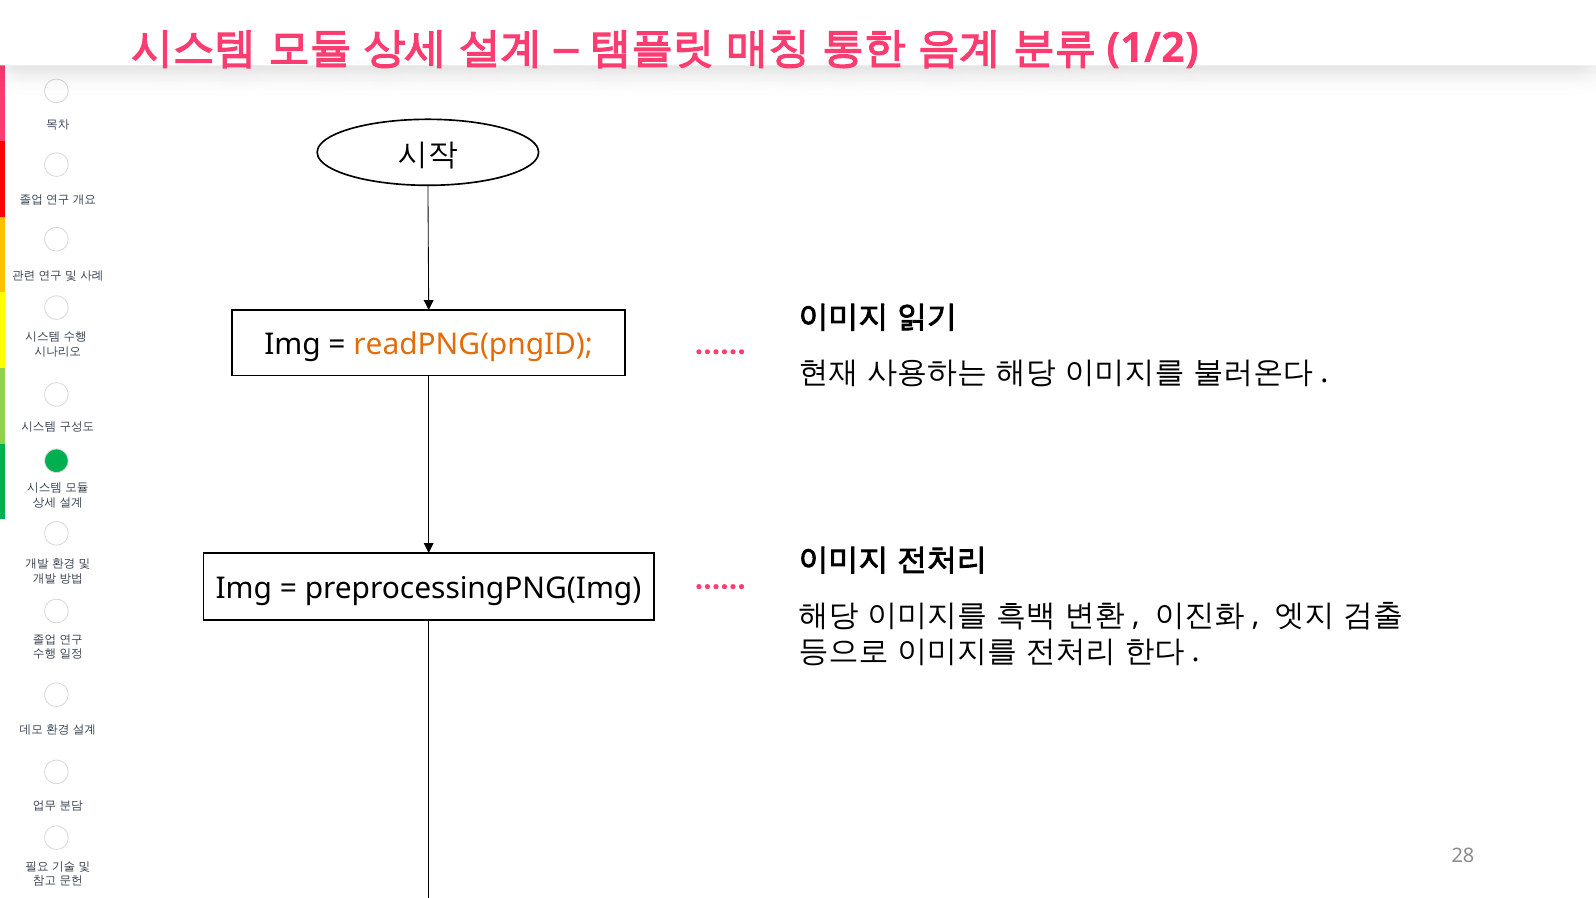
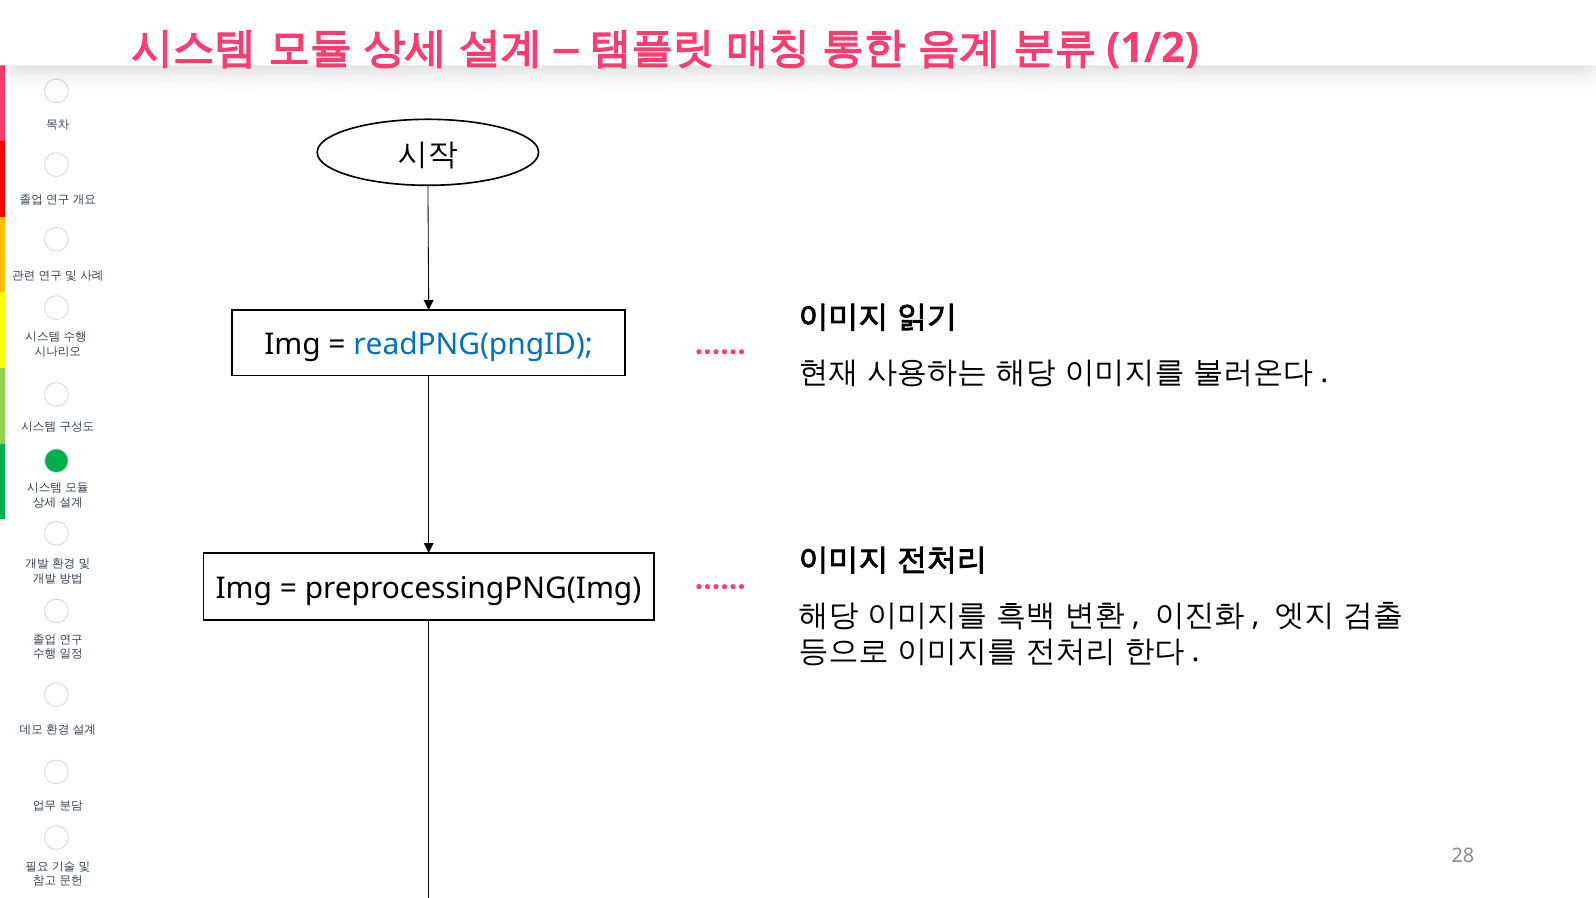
readPNG(pngID colour: orange -> blue
